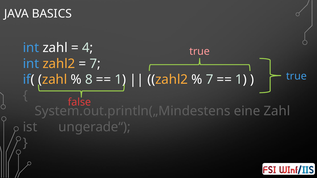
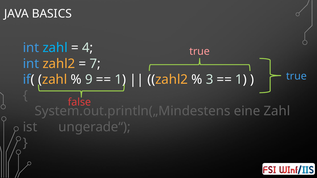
zahl at (55, 48) colour: white -> light blue
8: 8 -> 9
7 at (210, 80): 7 -> 3
